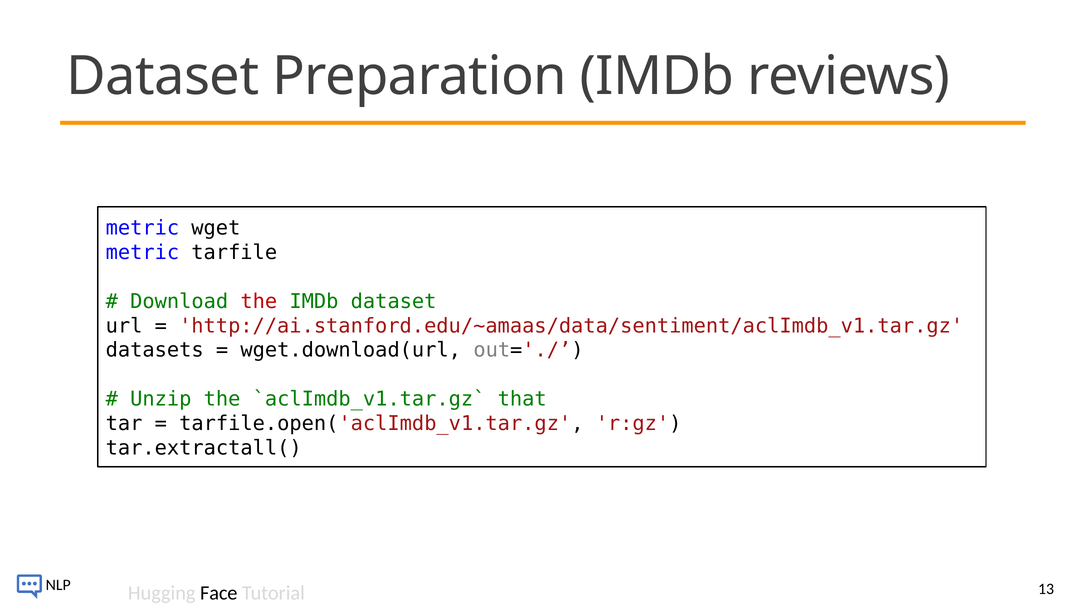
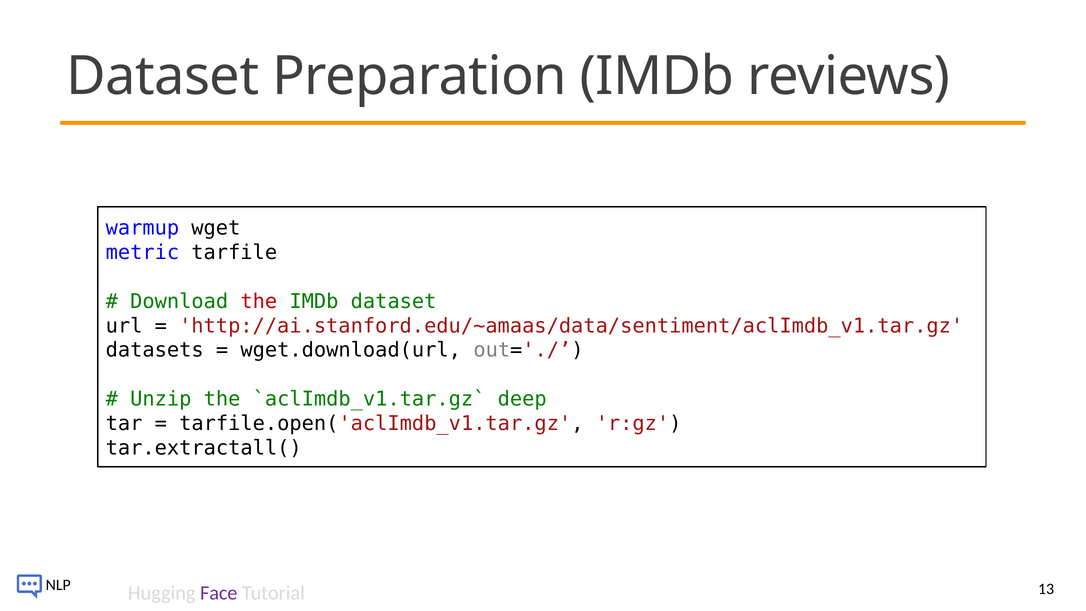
metric at (142, 228): metric -> warmup
that: that -> deep
Face colour: black -> purple
